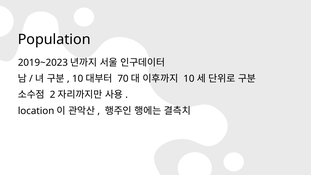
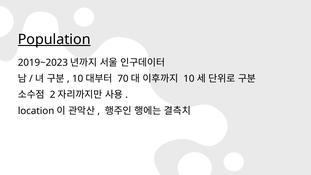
Population underline: none -> present
